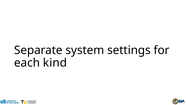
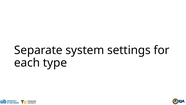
kind: kind -> type
